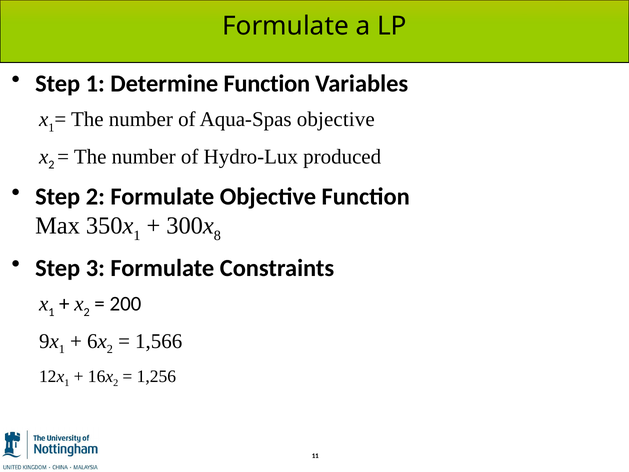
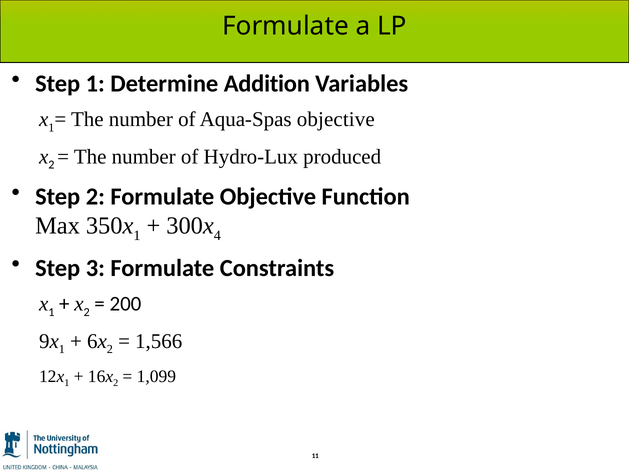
Determine Function: Function -> Addition
8: 8 -> 4
1,256: 1,256 -> 1,099
